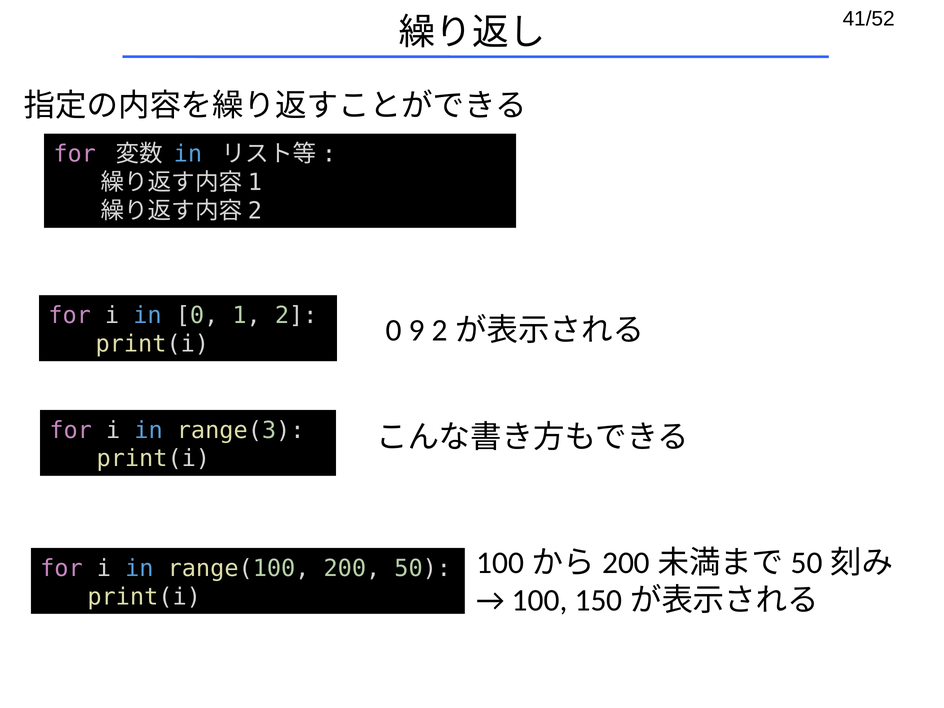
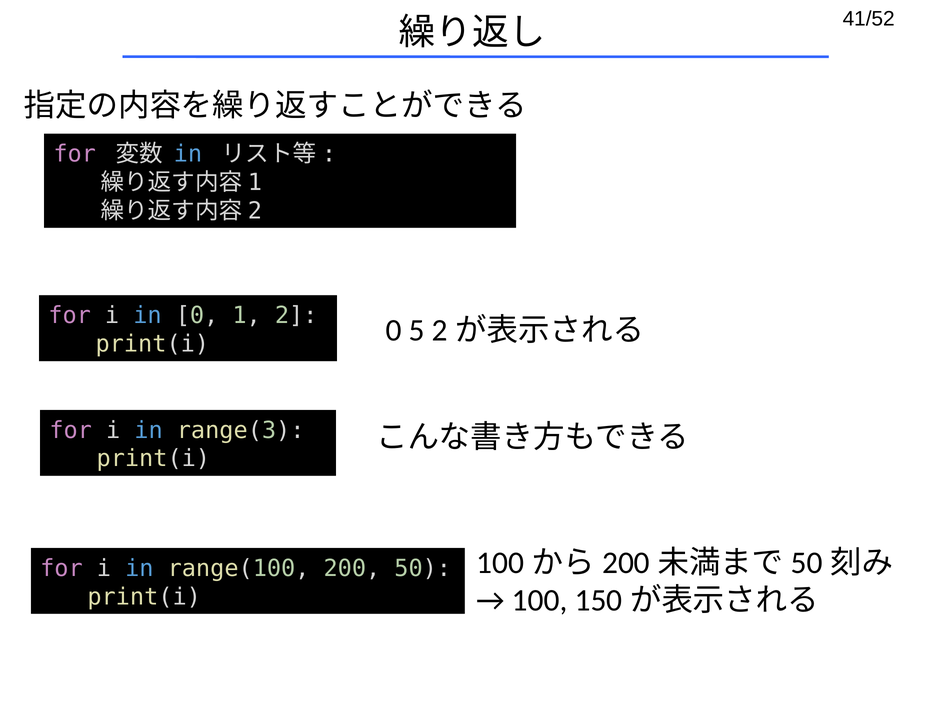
9: 9 -> 5
